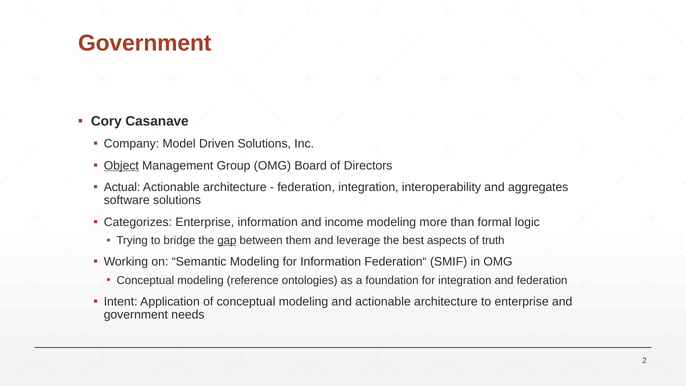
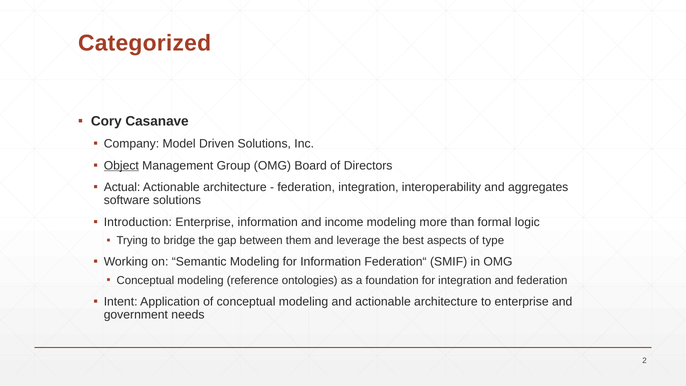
Government at (145, 43): Government -> Categorized
Categorizes: Categorizes -> Introduction
gap underline: present -> none
truth: truth -> type
